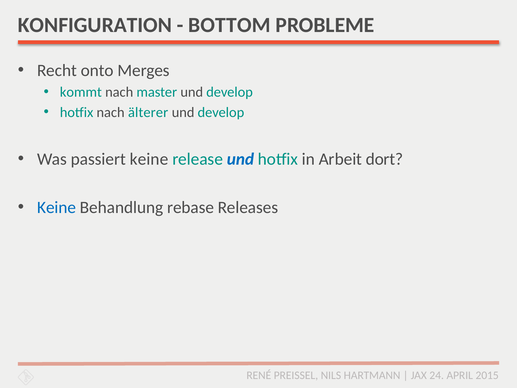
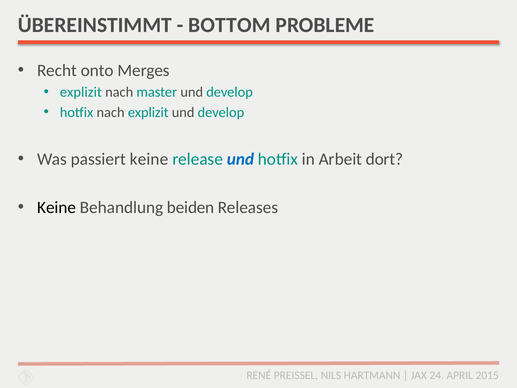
KONFIGURATION: KONFIGURATION -> ÜBEREINSTIMMT
kommt at (81, 92): kommt -> explizit
nach älterer: älterer -> explizit
Keine at (57, 207) colour: blue -> black
rebase: rebase -> beiden
